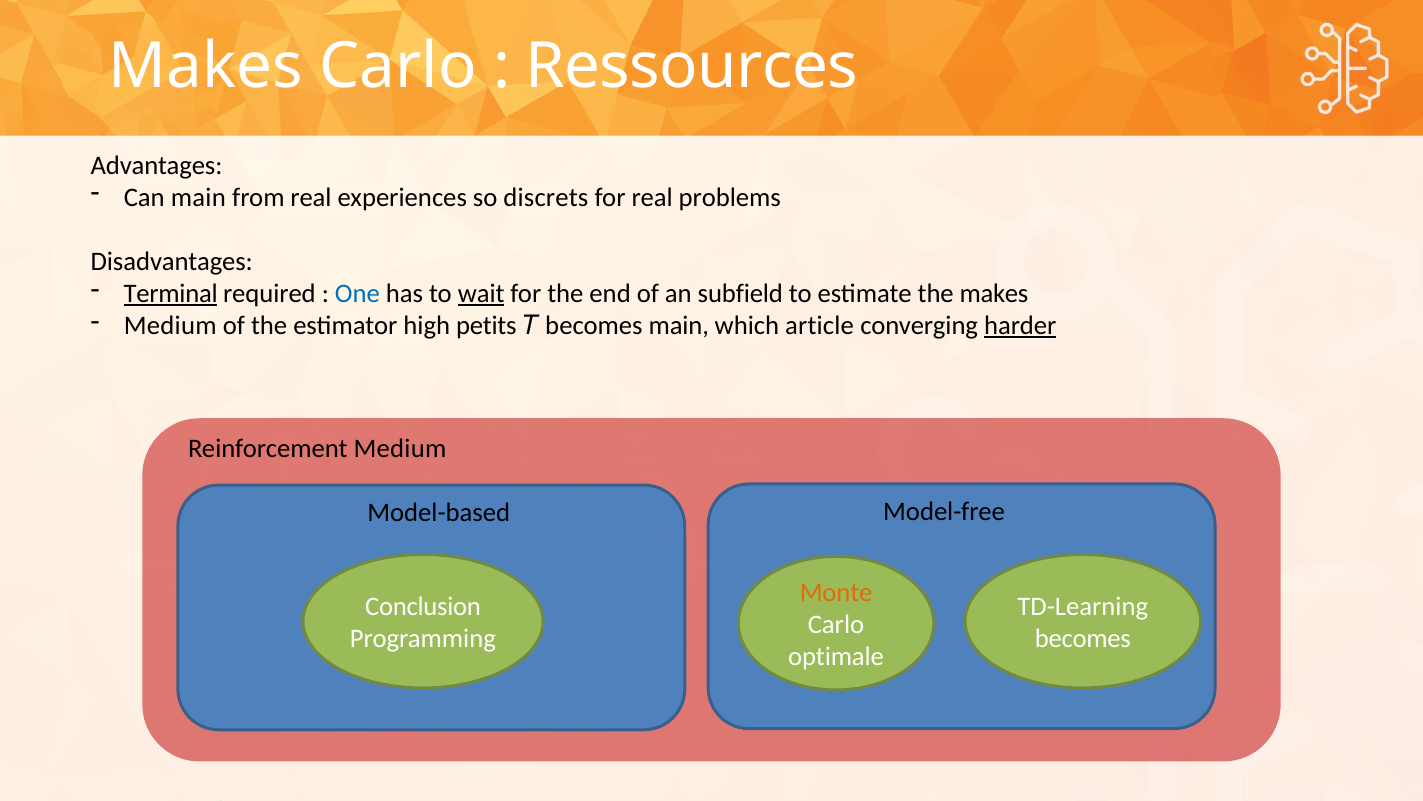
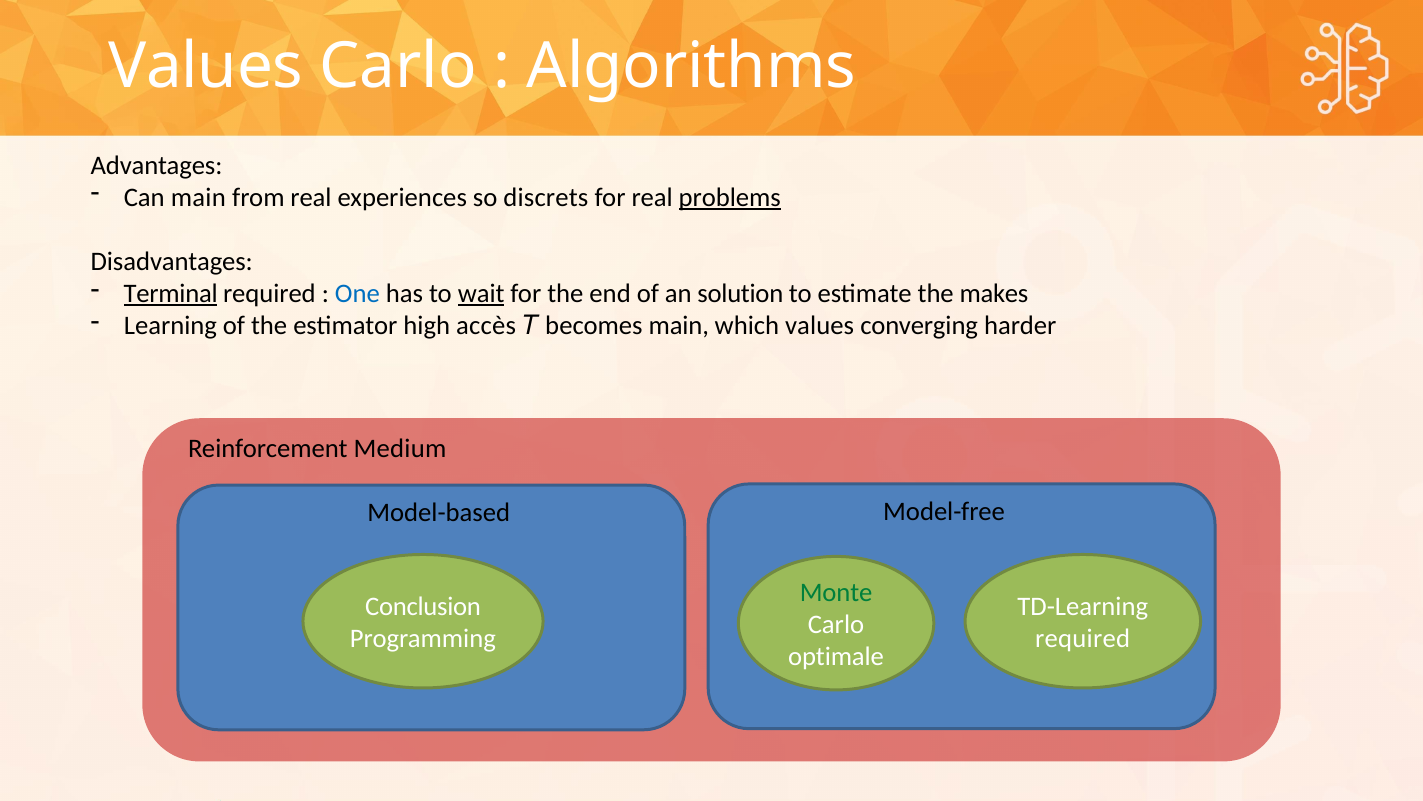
Makes at (206, 66): Makes -> Values
Ressources: Ressources -> Algorithms
problems underline: none -> present
subfield: subfield -> solution
Medium at (170, 325): Medium -> Learning
petits: petits -> accès
which article: article -> values
harder underline: present -> none
Monte colour: orange -> green
becomes at (1083, 639): becomes -> required
